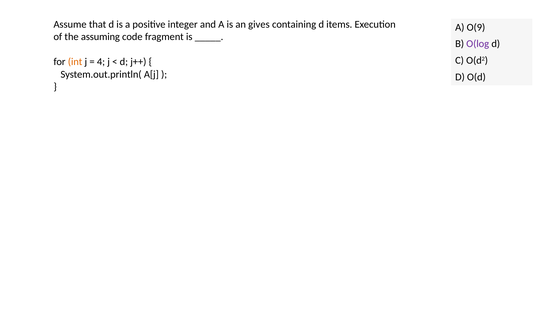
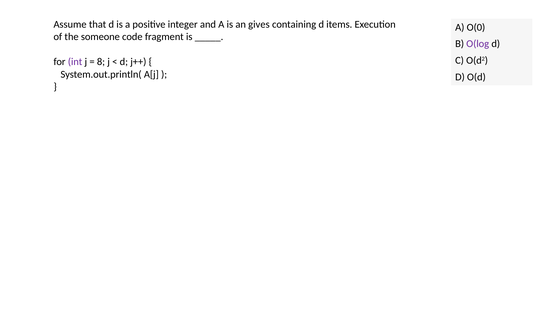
O(9: O(9 -> O(0
assuming: assuming -> someone
int colour: orange -> purple
4: 4 -> 8
